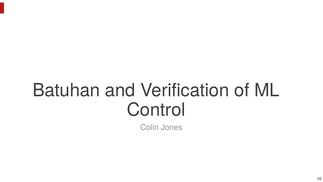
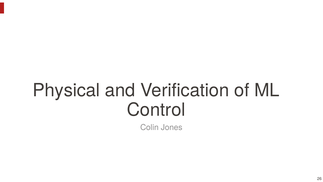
Batuhan: Batuhan -> Physical
